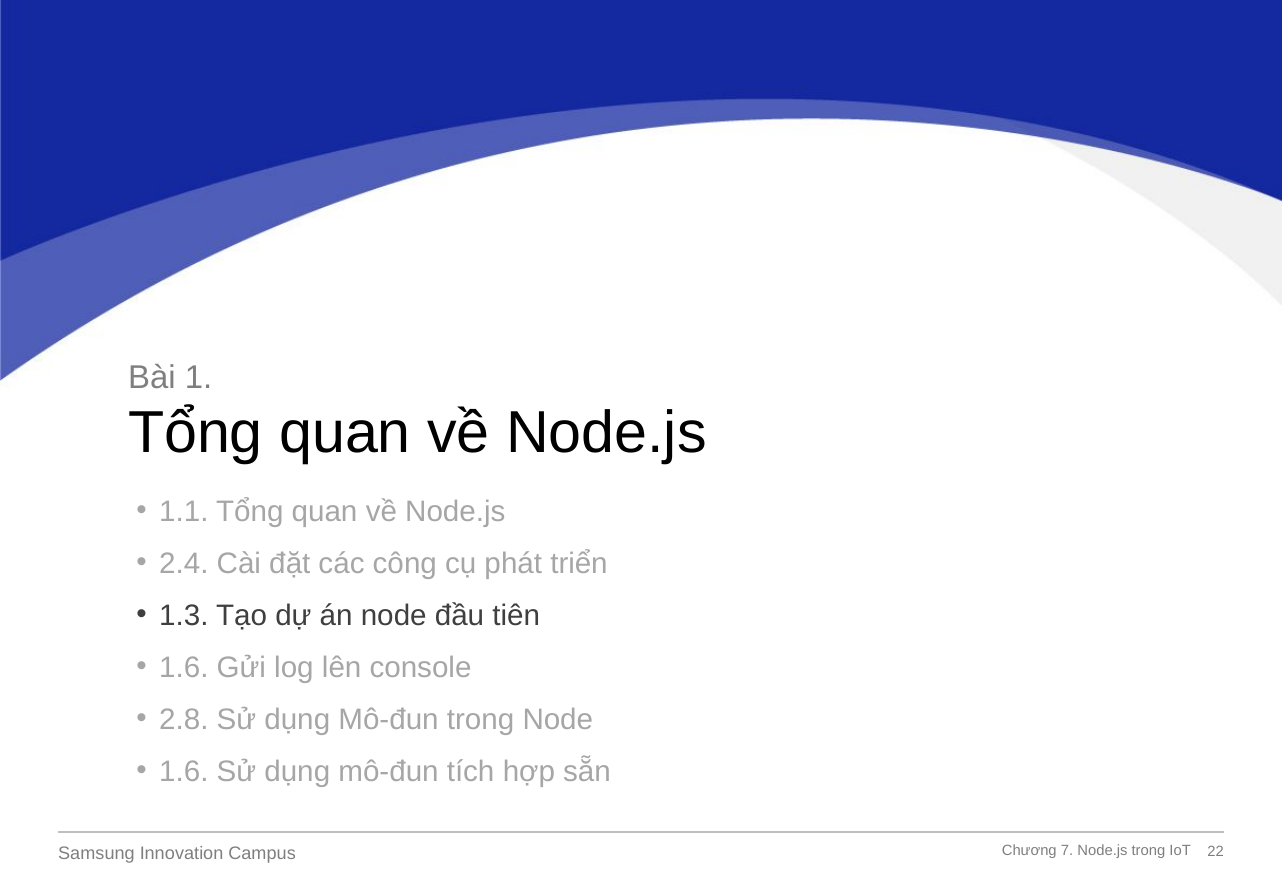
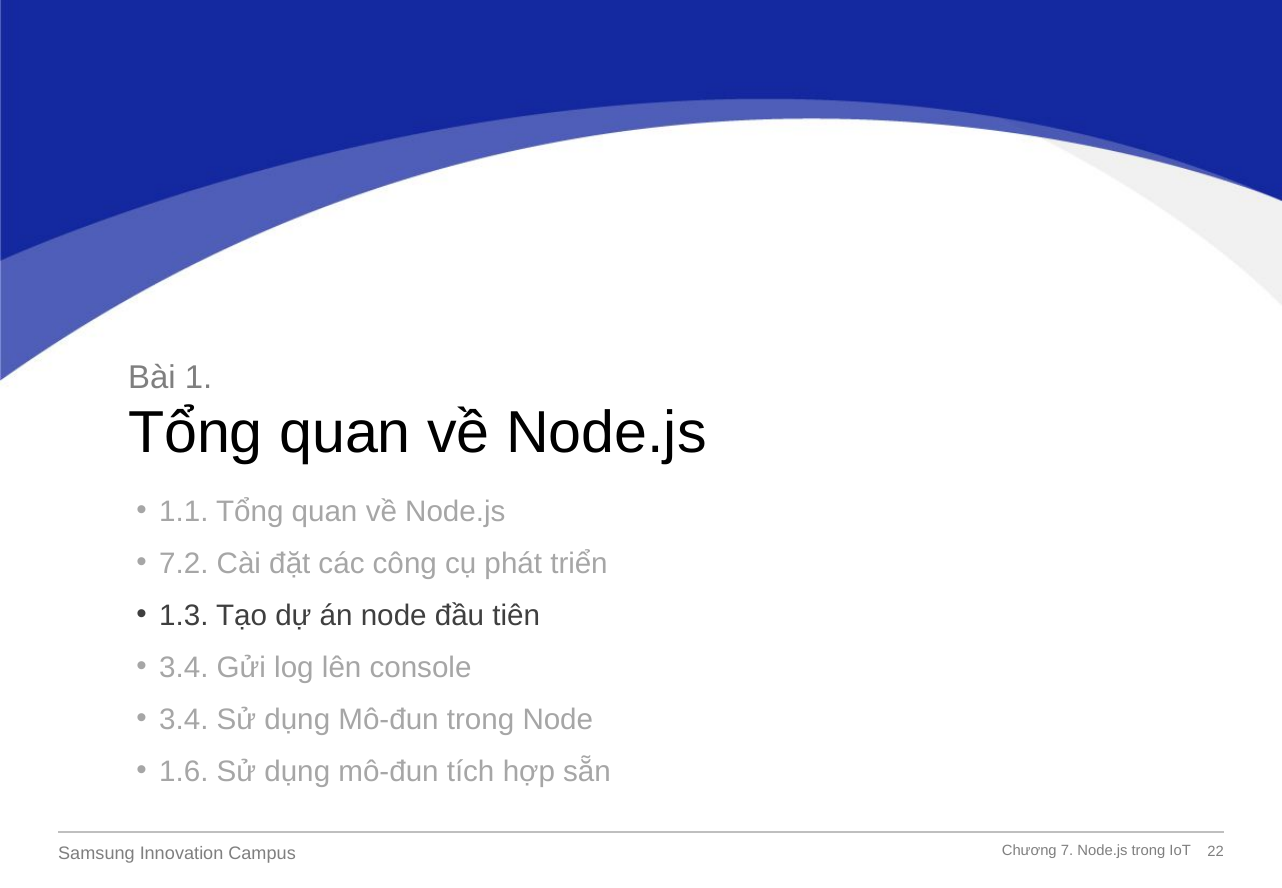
2.4: 2.4 -> 7.2
1.6 at (184, 667): 1.6 -> 3.4
2.8 at (184, 719): 2.8 -> 3.4
